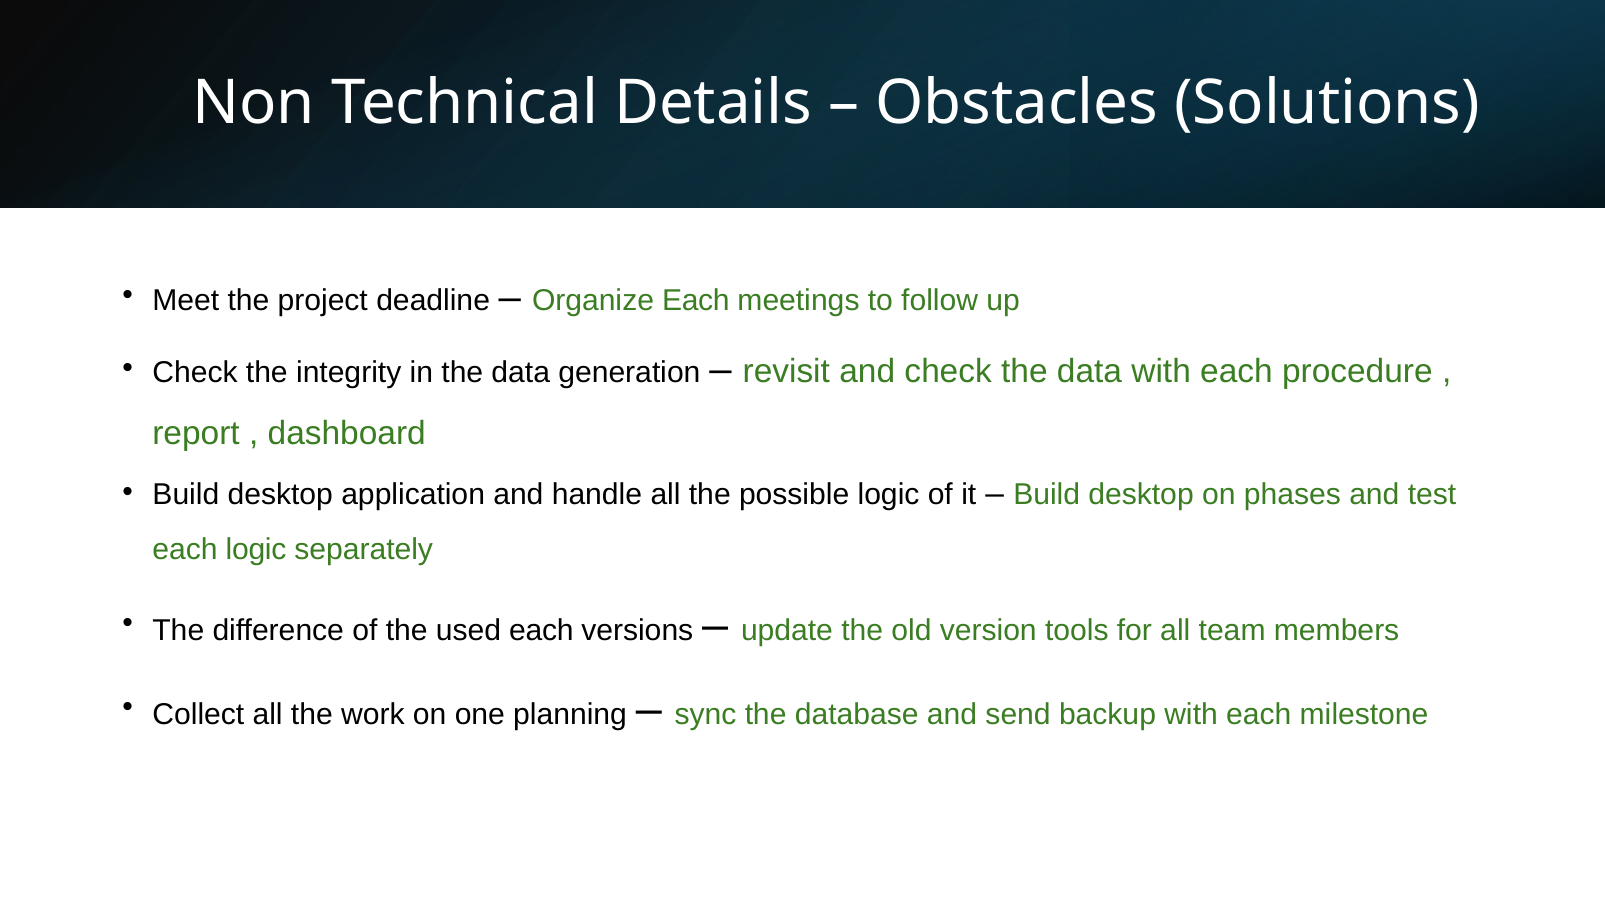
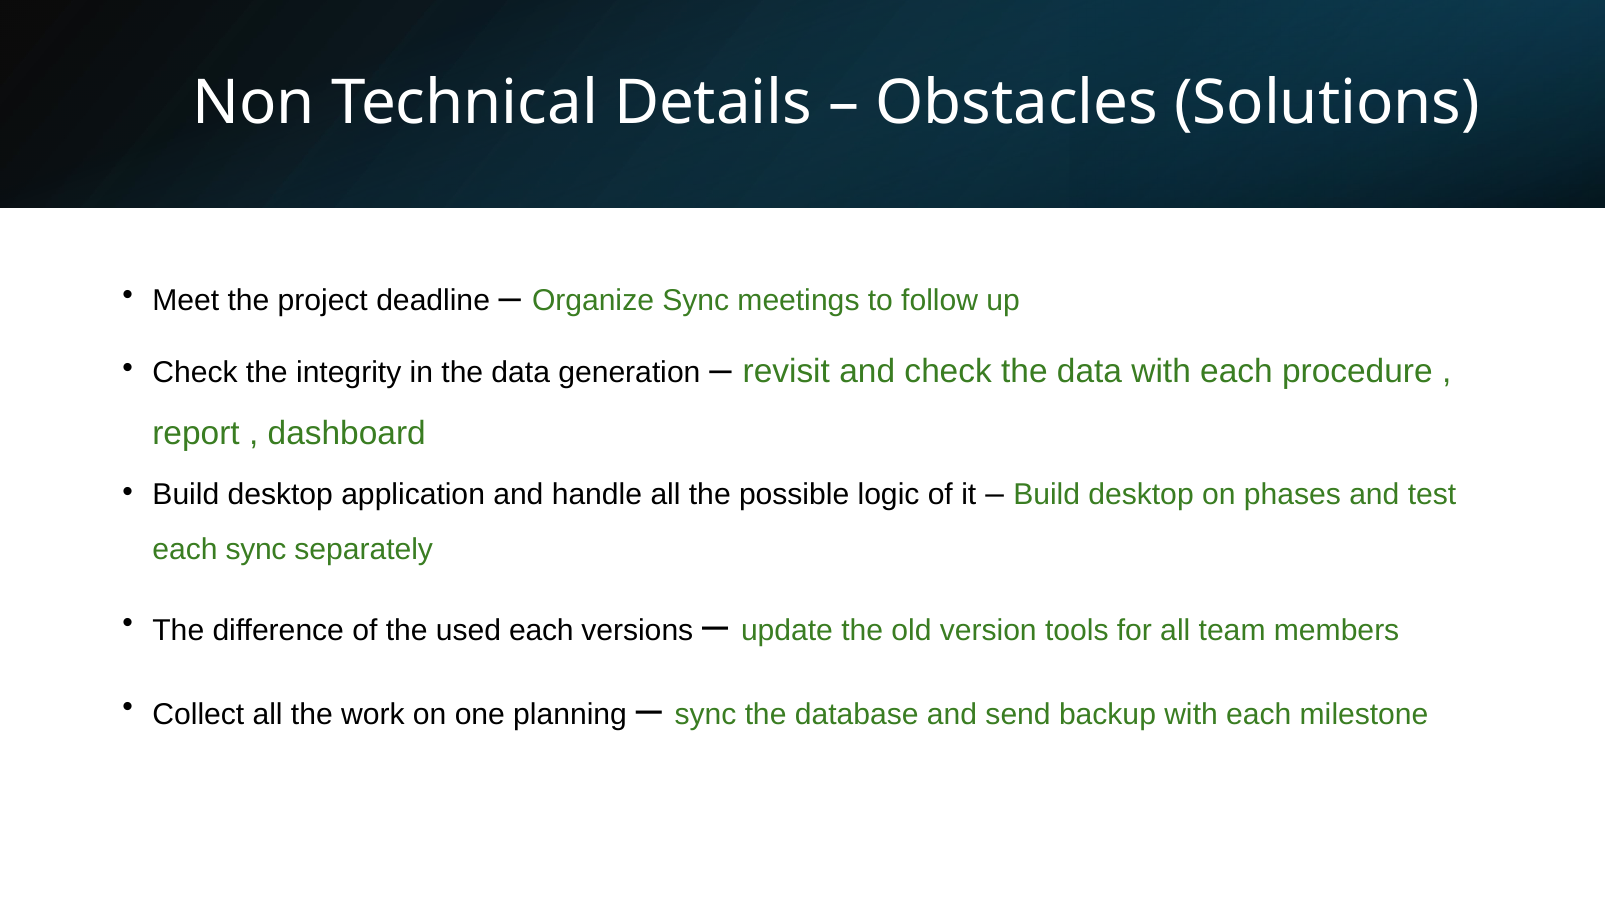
Organize Each: Each -> Sync
each logic: logic -> sync
